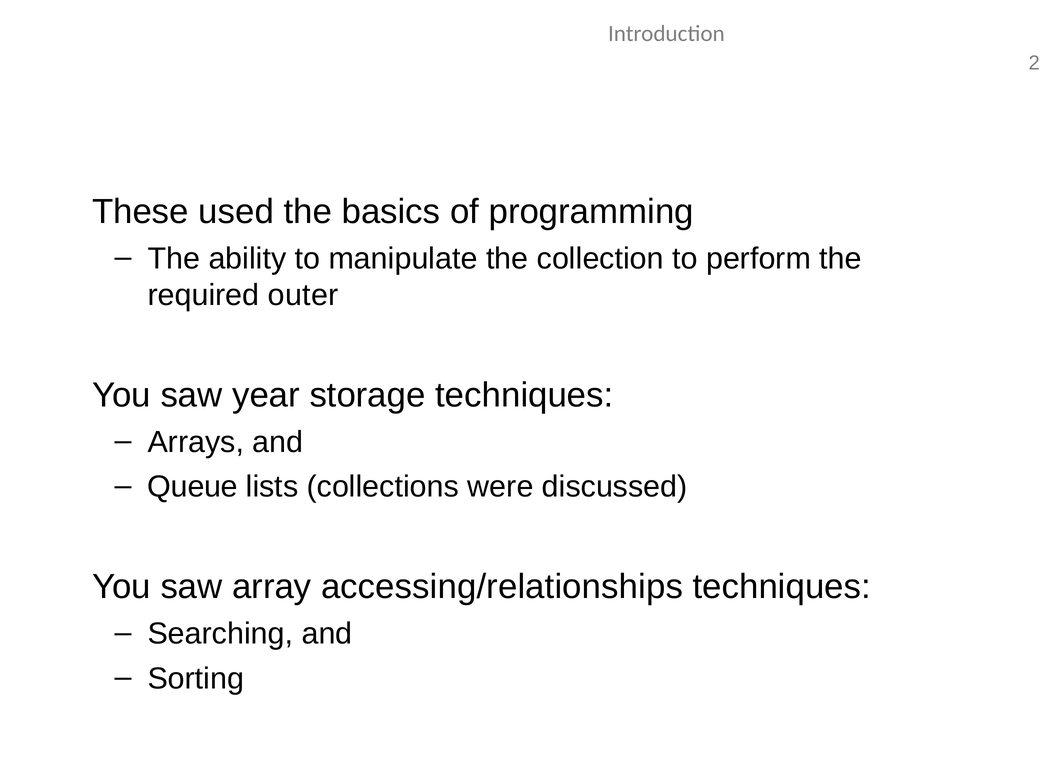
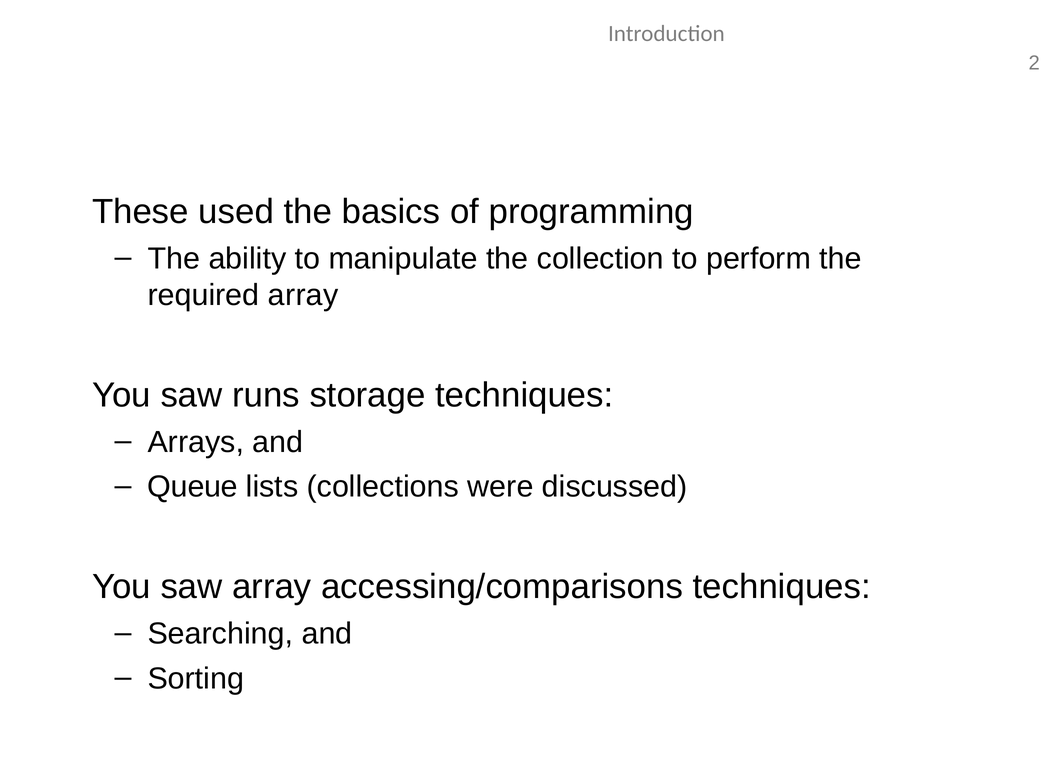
required outer: outer -> array
year: year -> runs
accessing/relationships: accessing/relationships -> accessing/comparisons
